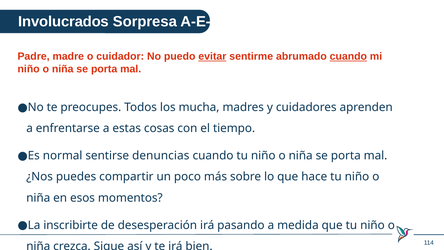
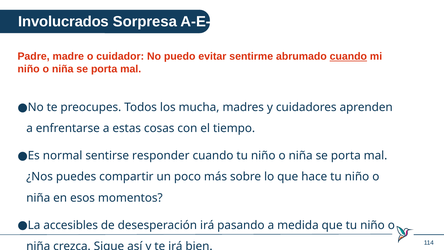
evitar underline: present -> none
denuncias: denuncias -> responder
inscribirte: inscribirte -> accesibles
